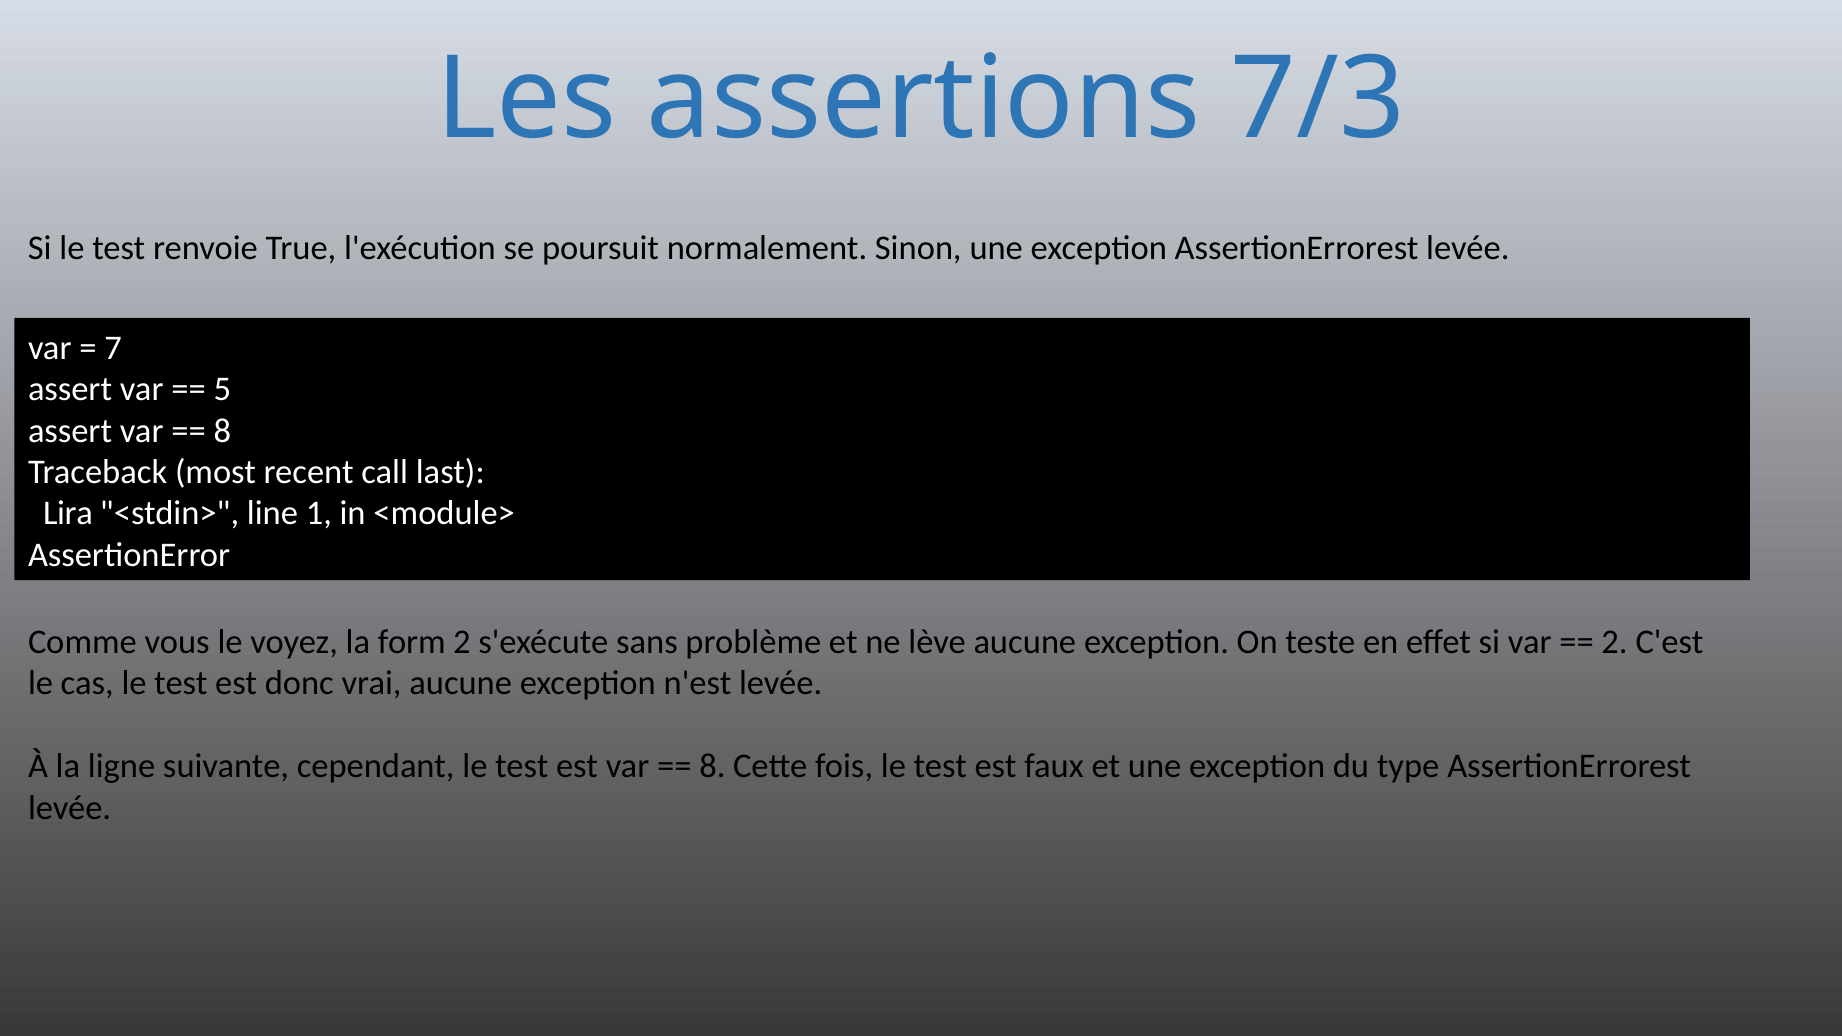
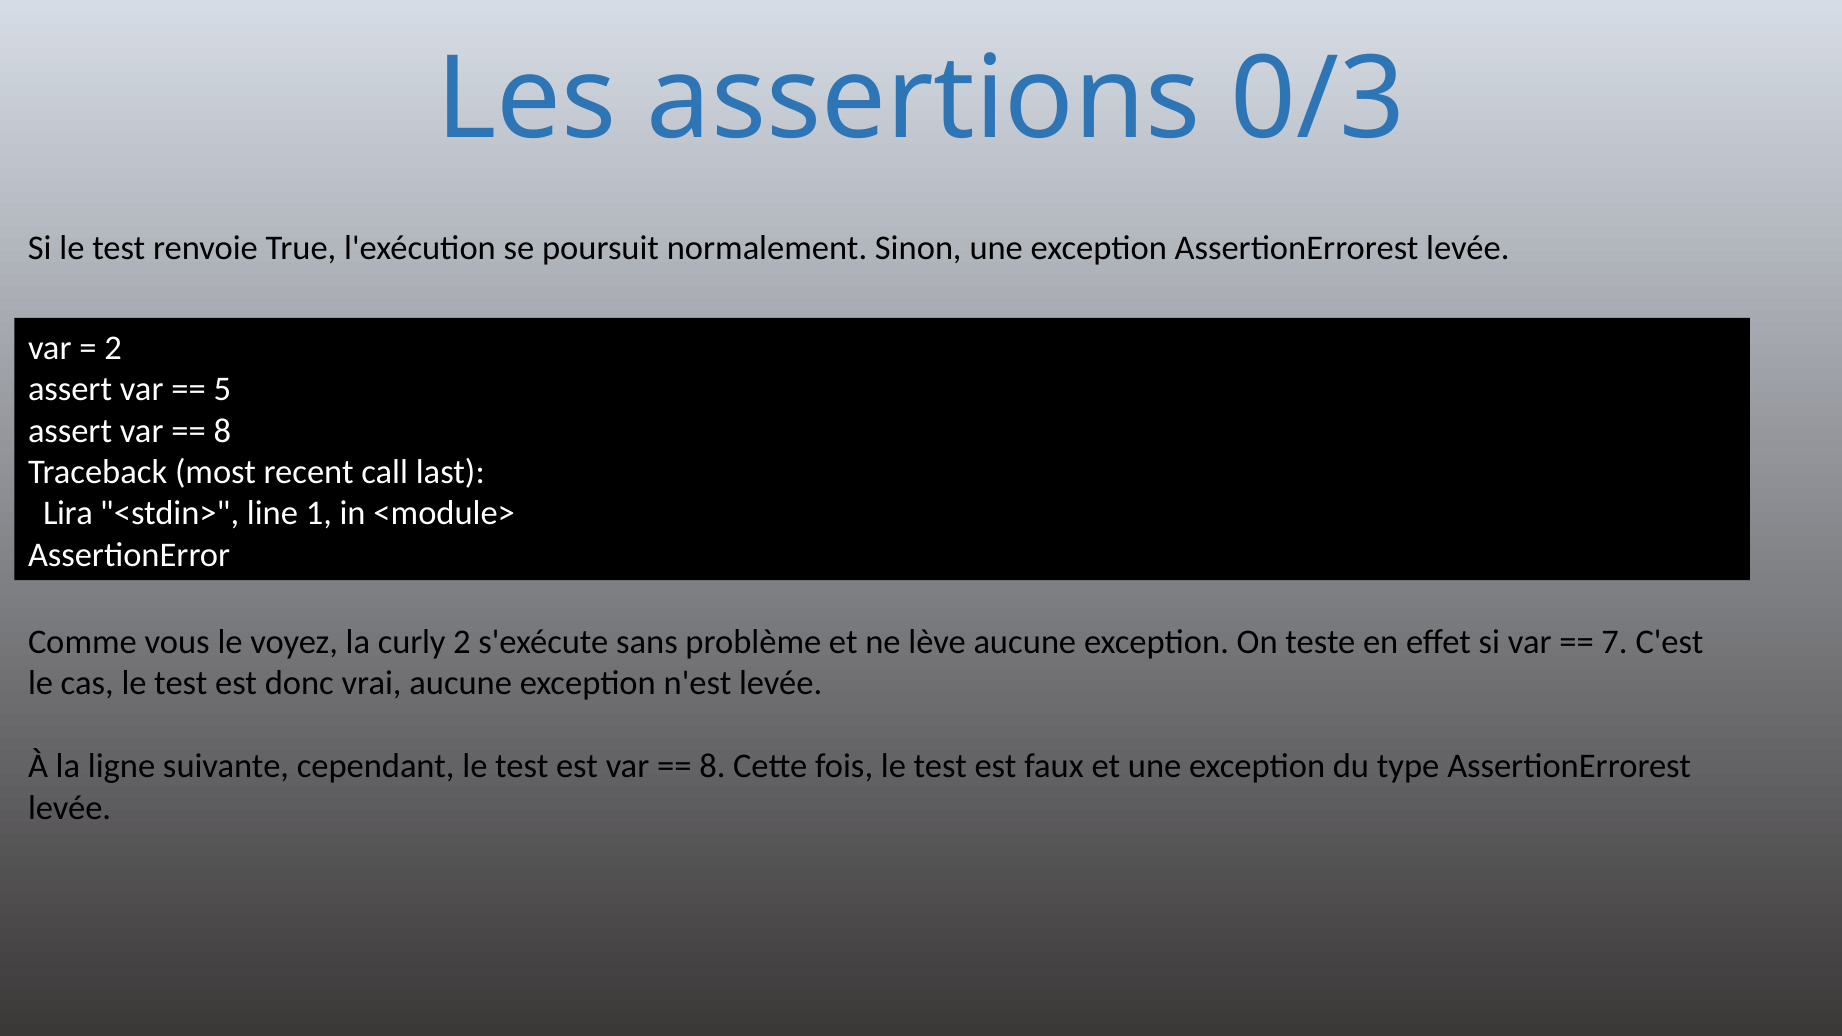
7/3: 7/3 -> 0/3
7 at (113, 348): 7 -> 2
form: form -> curly
2 at (1615, 642): 2 -> 7
